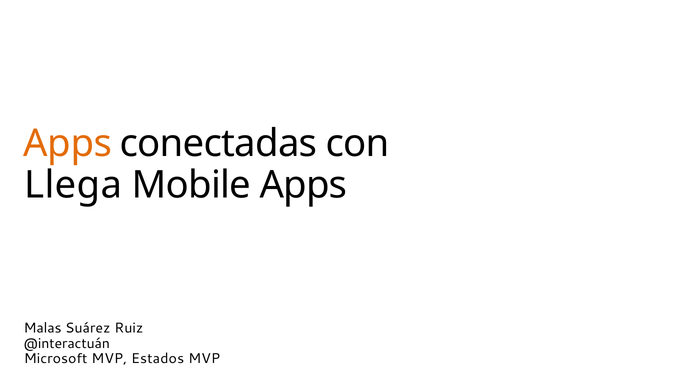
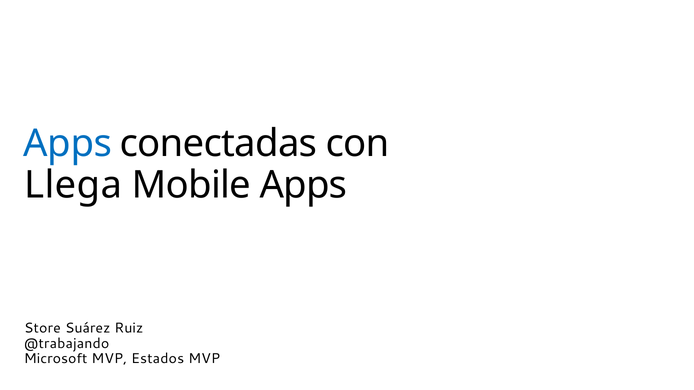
Apps at (68, 144) colour: orange -> blue
Malas: Malas -> Store
@interactuán: @interactuán -> @trabajando
